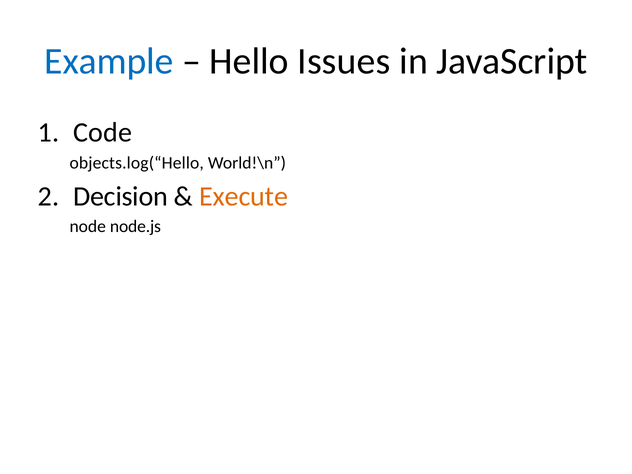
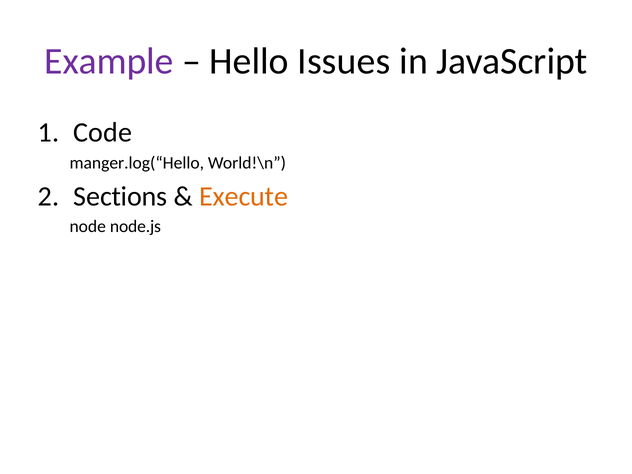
Example colour: blue -> purple
objects.log(“Hello: objects.log(“Hello -> manger.log(“Hello
Decision: Decision -> Sections
